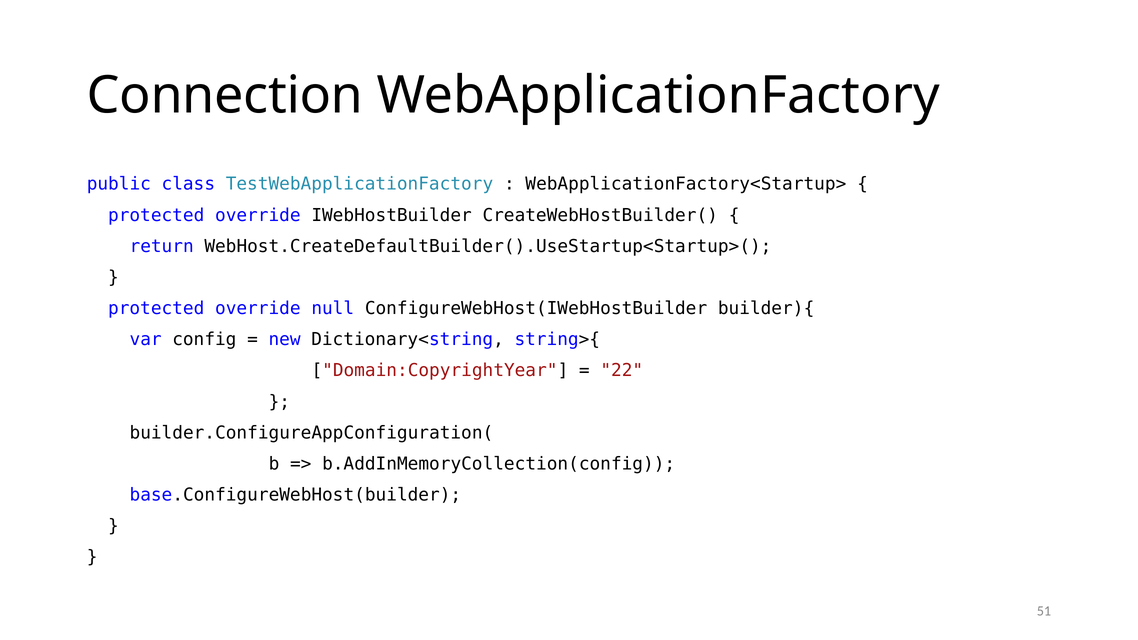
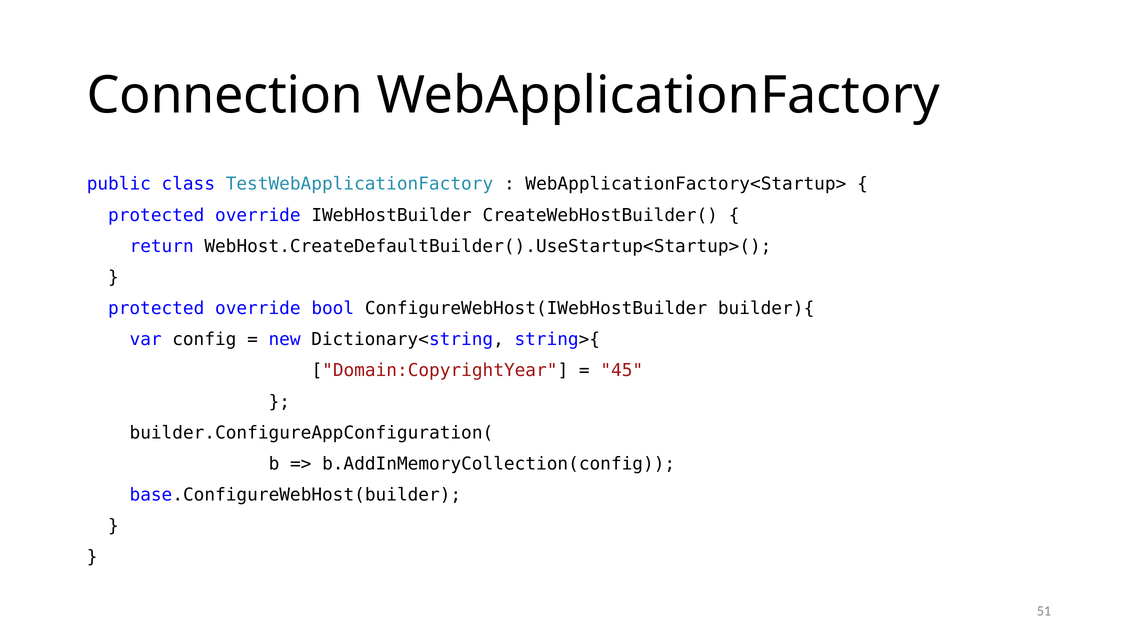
null: null -> bool
22: 22 -> 45
